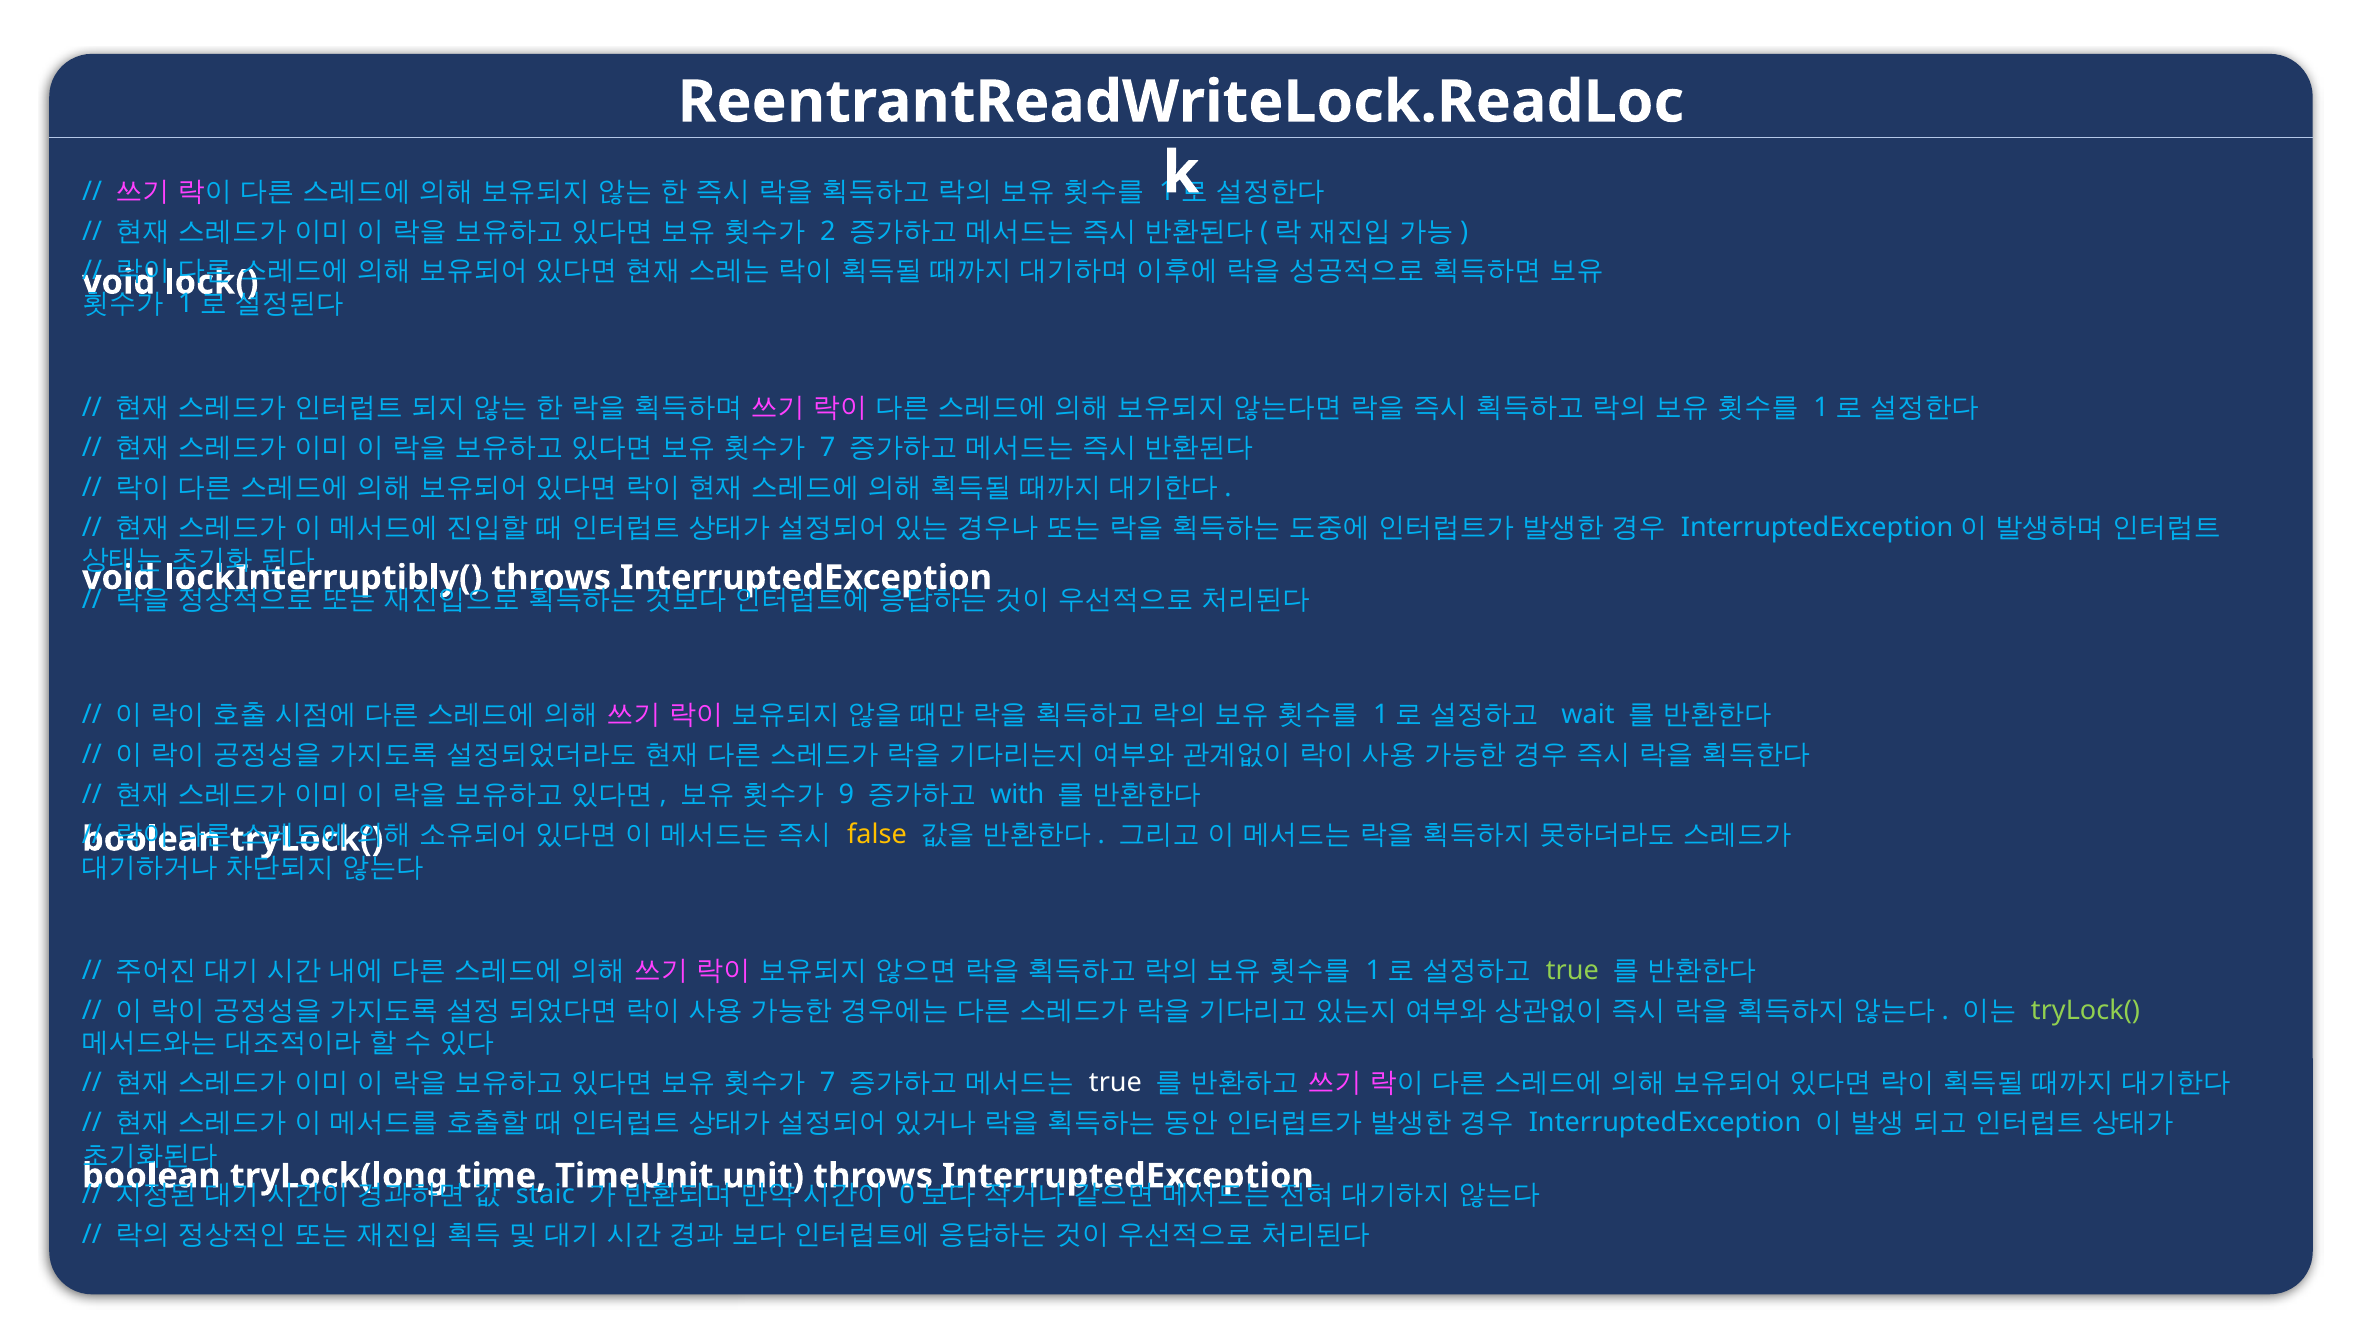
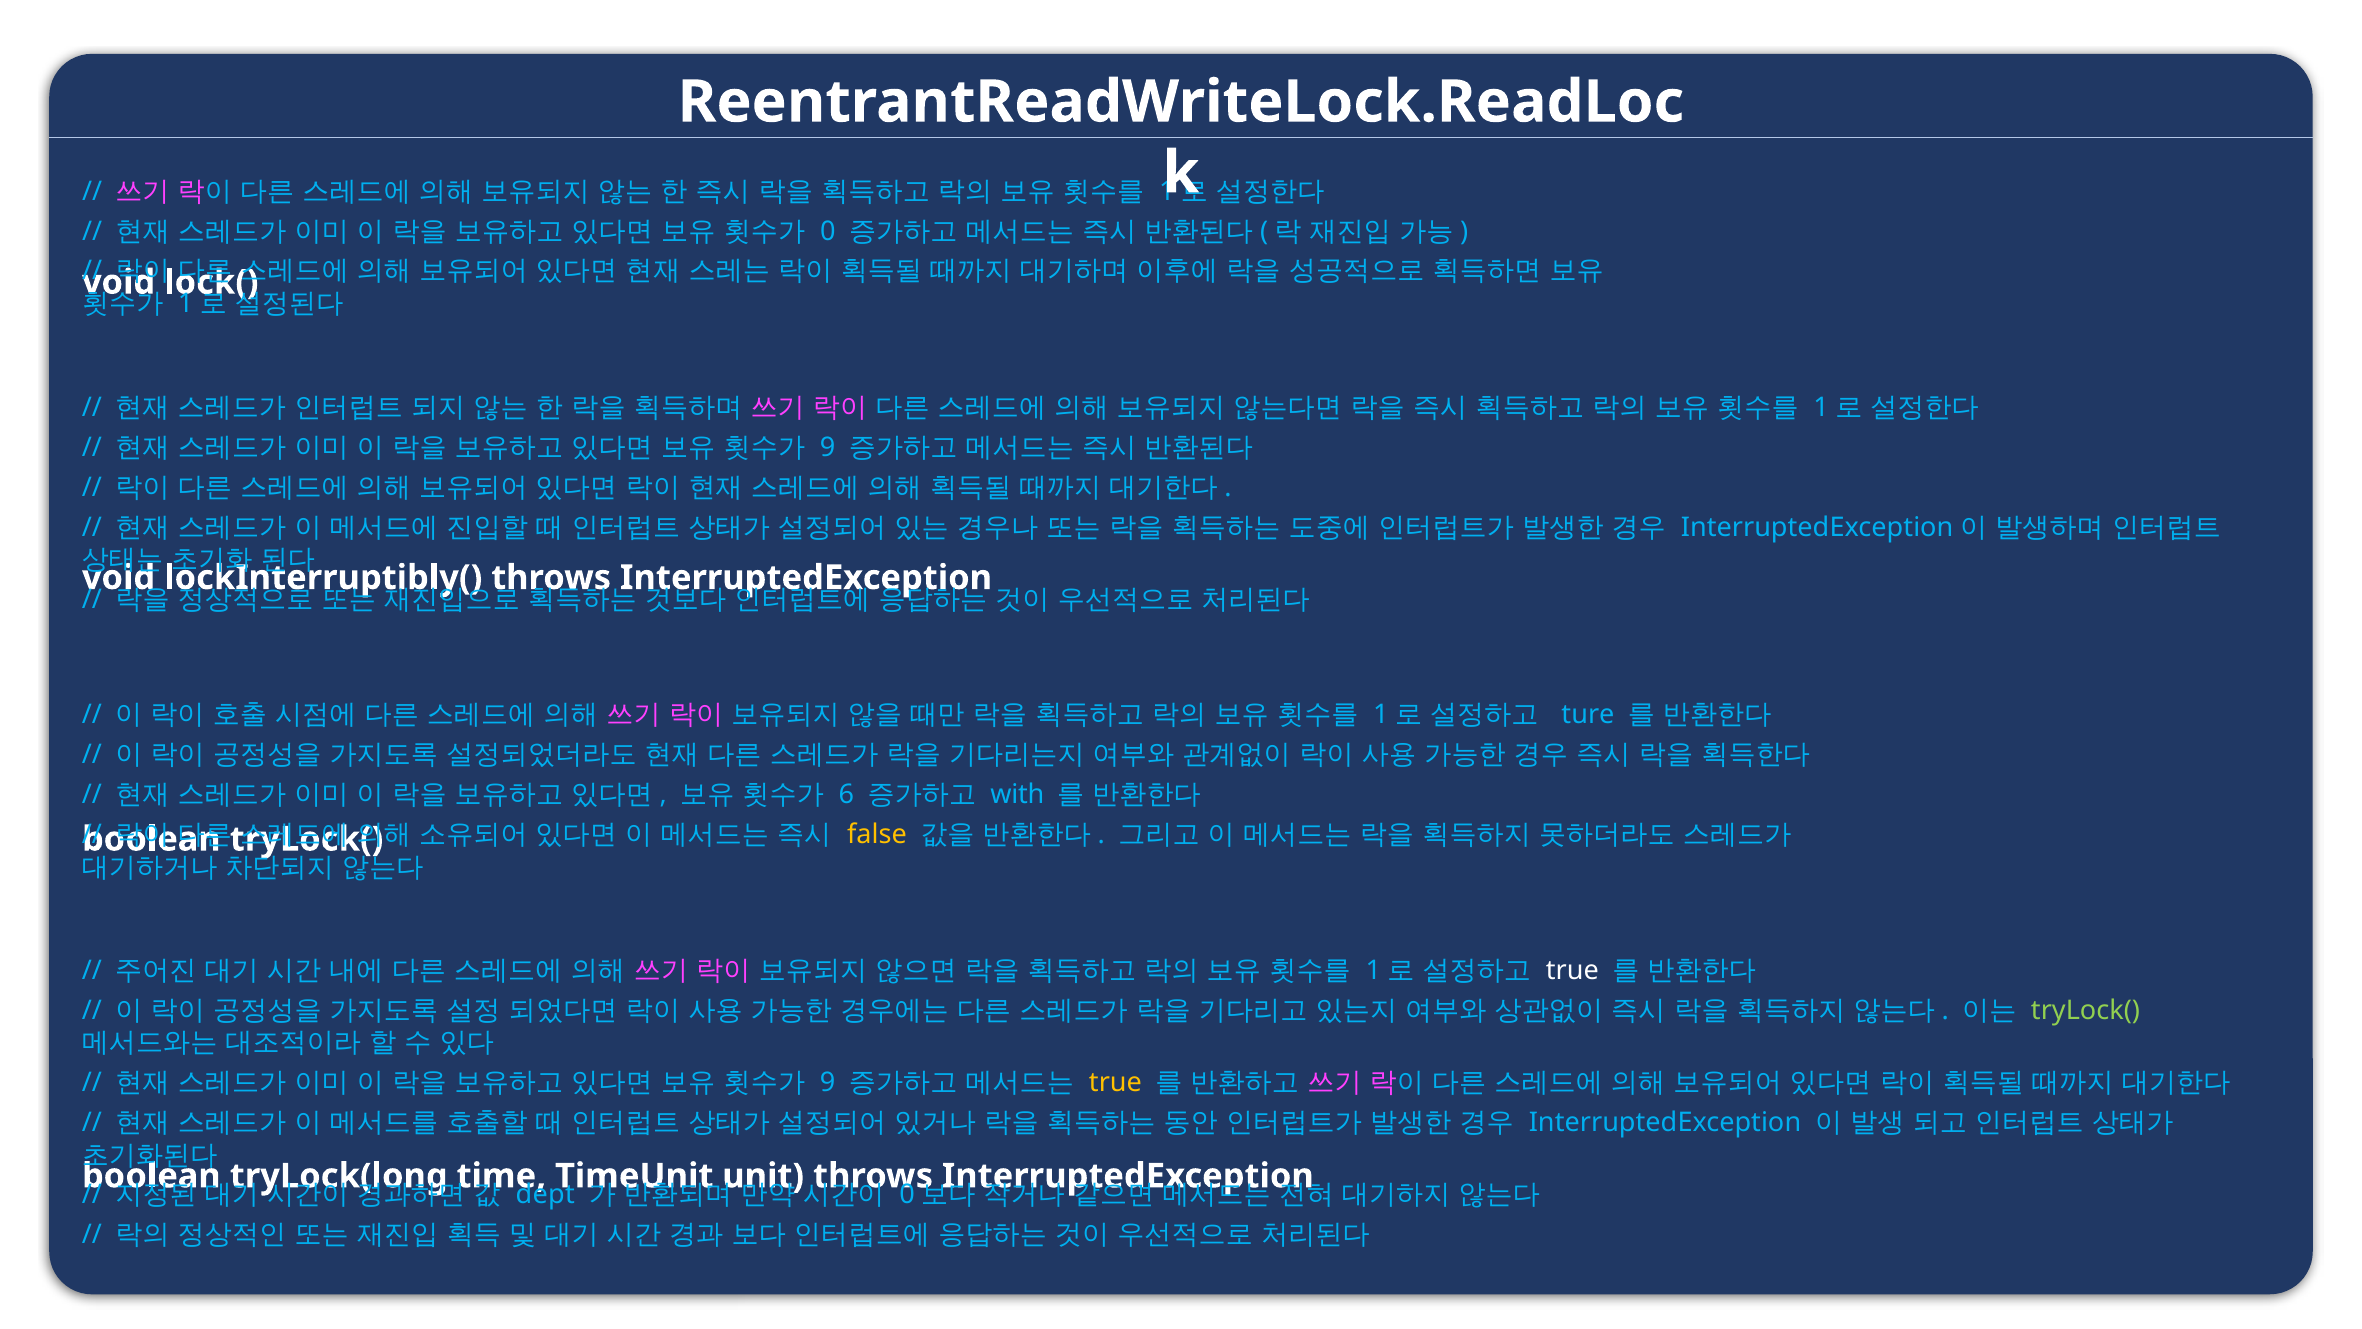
2: 2 -> 0
7 at (828, 448): 7 -> 9
wait: wait -> ture
9: 9 -> 6
true at (1572, 970) colour: light green -> white
7 at (828, 1082): 7 -> 9
true at (1115, 1082) colour: white -> yellow
staic: staic -> dept
